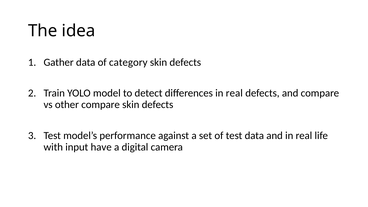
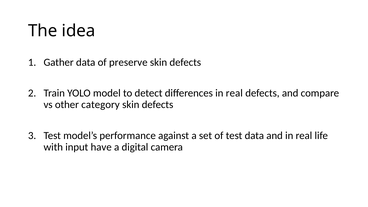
category: category -> preserve
other compare: compare -> category
